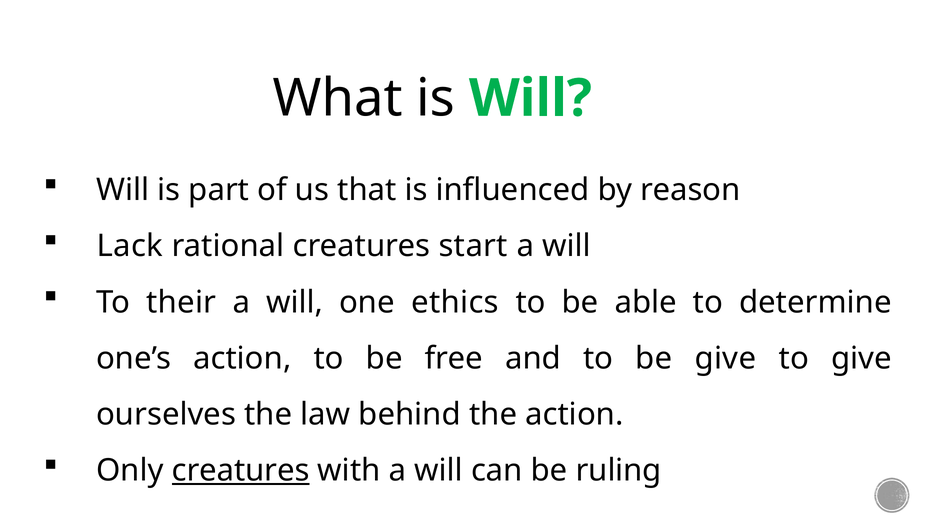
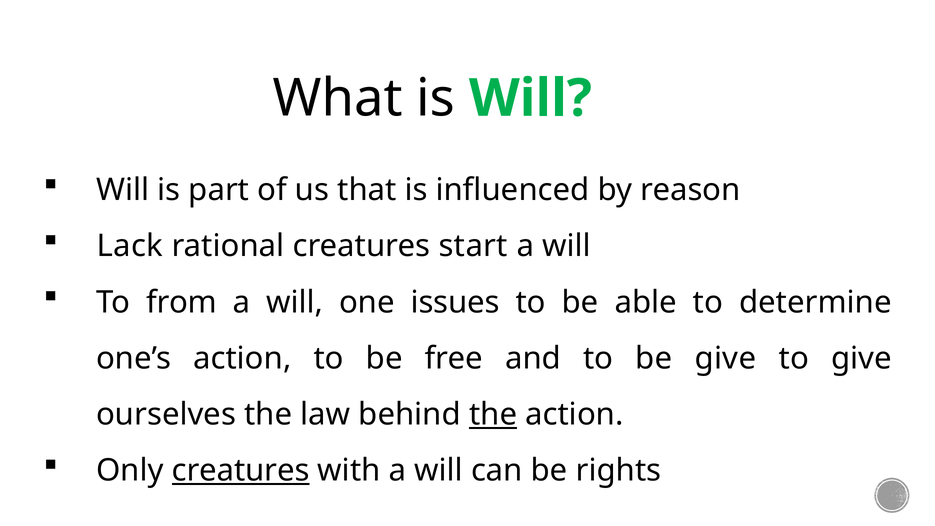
their: their -> from
ethics: ethics -> issues
the at (493, 414) underline: none -> present
ruling: ruling -> rights
